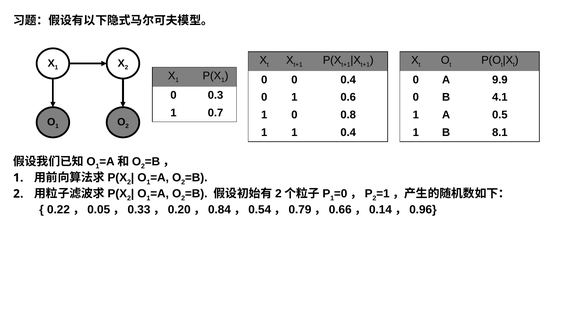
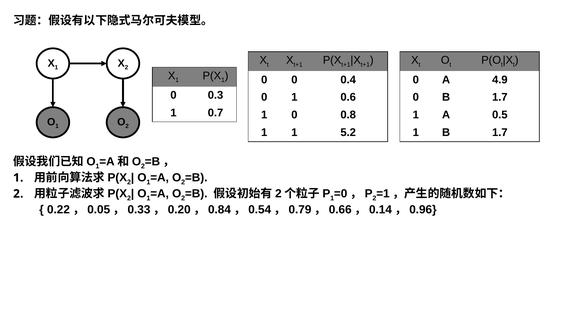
9.9: 9.9 -> 4.9
0 B 4.1: 4.1 -> 1.7
1 0.4: 0.4 -> 5.2
1 B 8.1: 8.1 -> 1.7
